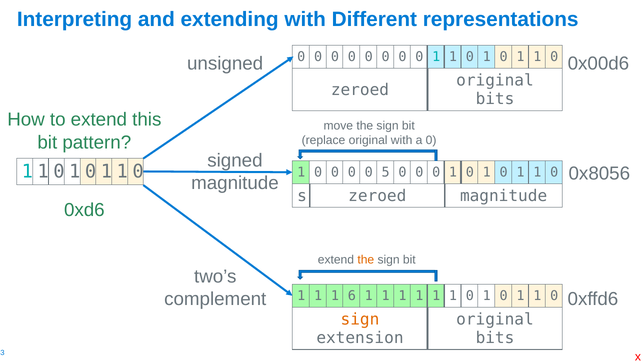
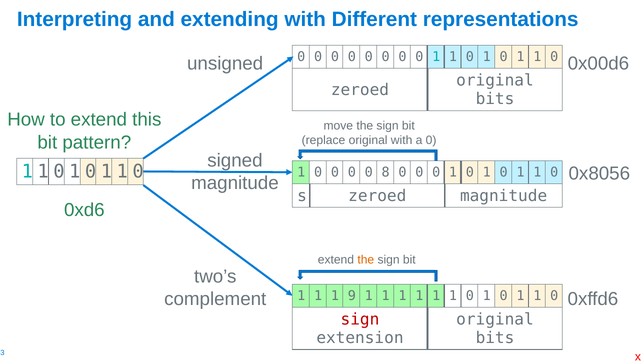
5: 5 -> 8
6: 6 -> 9
sign at (360, 319) colour: orange -> red
